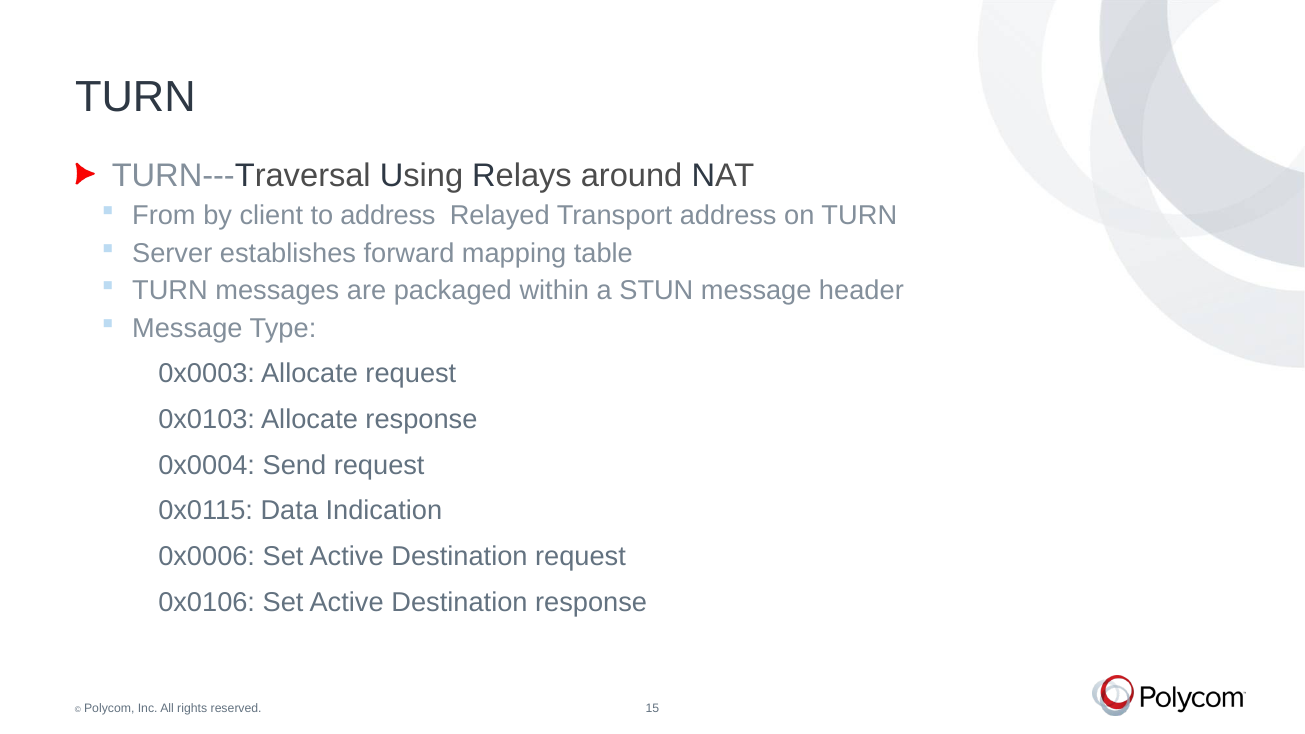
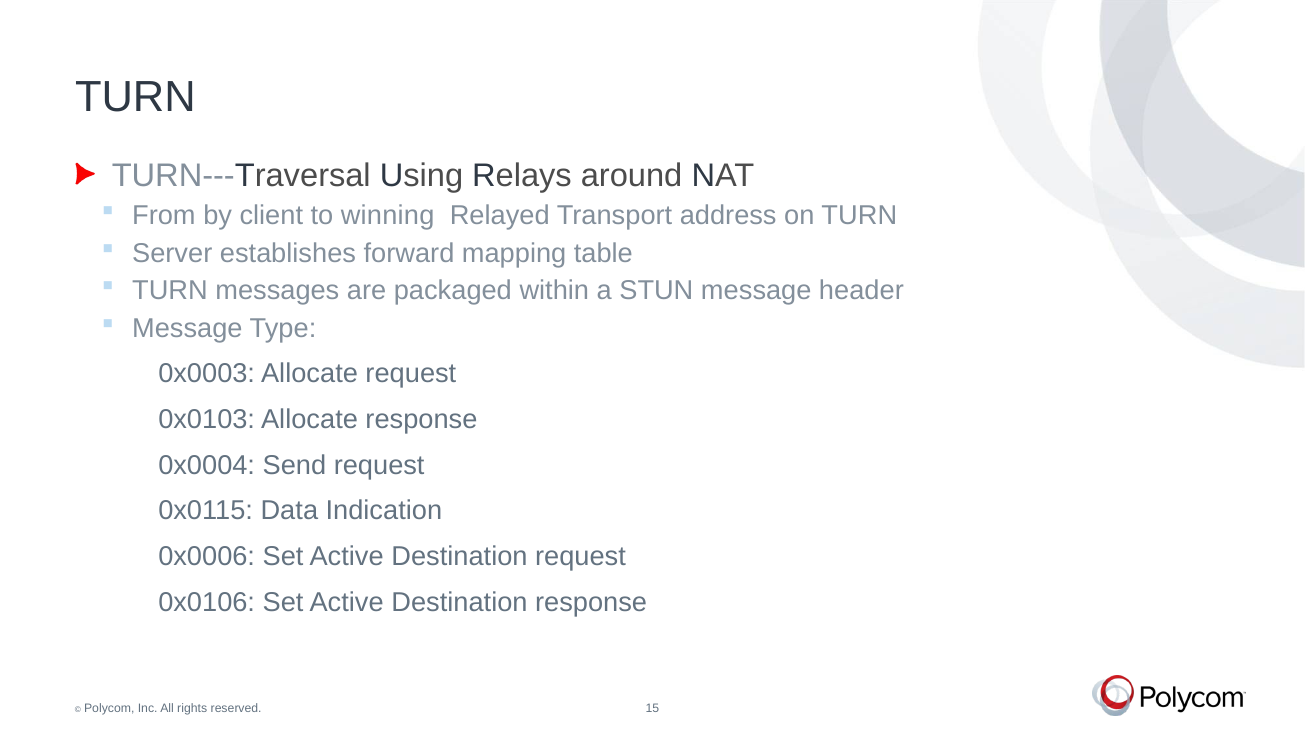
to address: address -> winning
